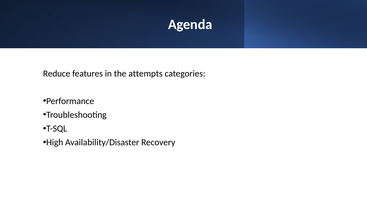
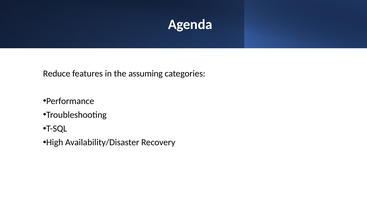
attempts: attempts -> assuming
